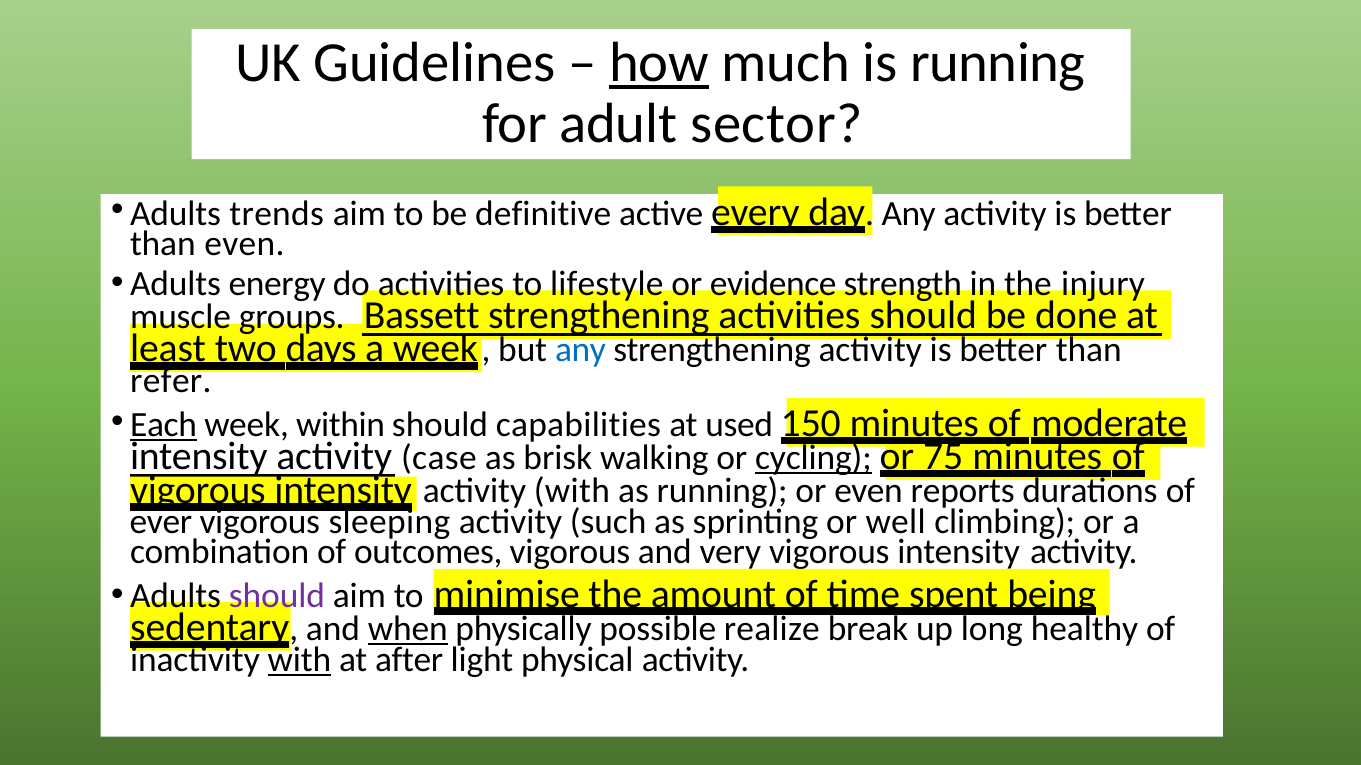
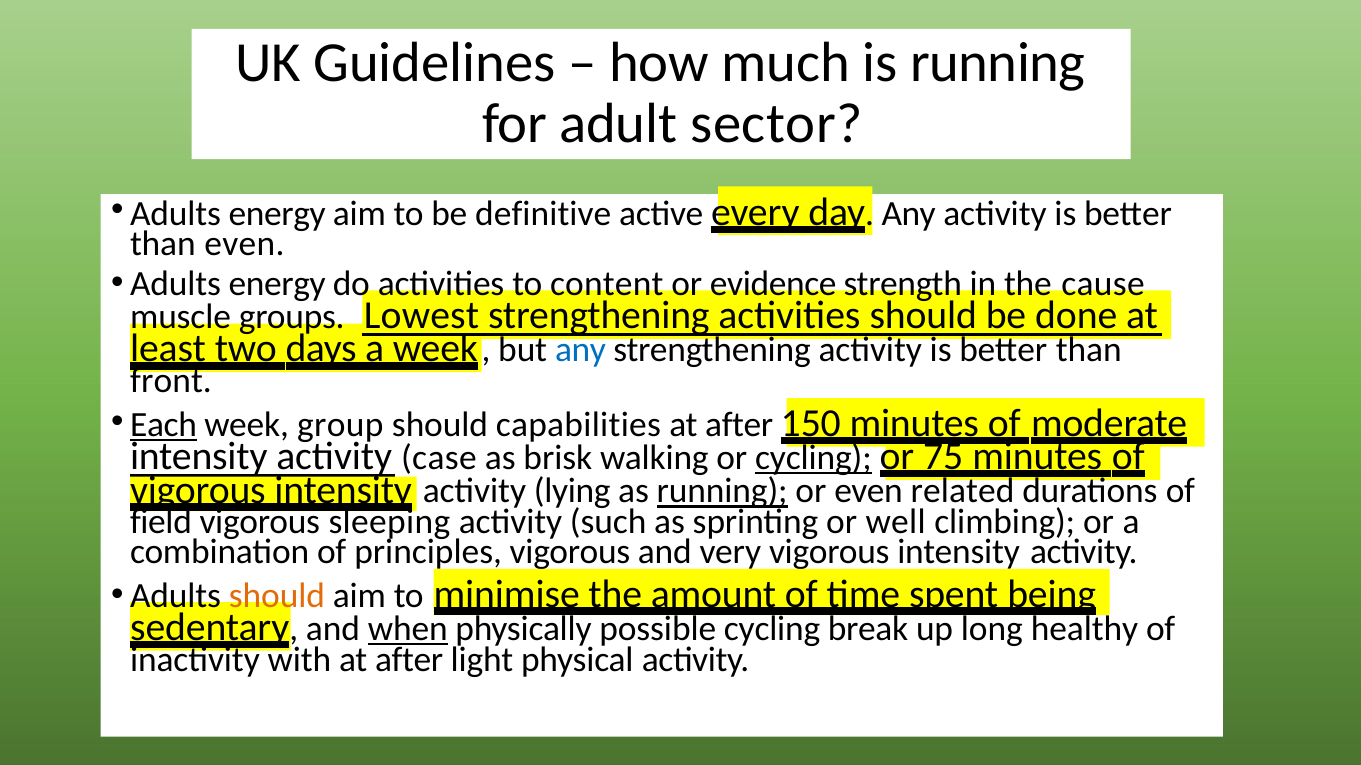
how underline: present -> none
trends at (277, 214): trends -> energy
lifestyle: lifestyle -> content
injury: injury -> cause
Bassett: Bassett -> Lowest
refer: refer -> front
within: within -> group
used at (739, 425): used -> after
activity with: with -> lying
running at (722, 492) underline: none -> present
reports: reports -> related
ever: ever -> field
outcomes: outcomes -> principles
should at (277, 596) colour: purple -> orange
possible realize: realize -> cycling
with at (299, 660) underline: present -> none
